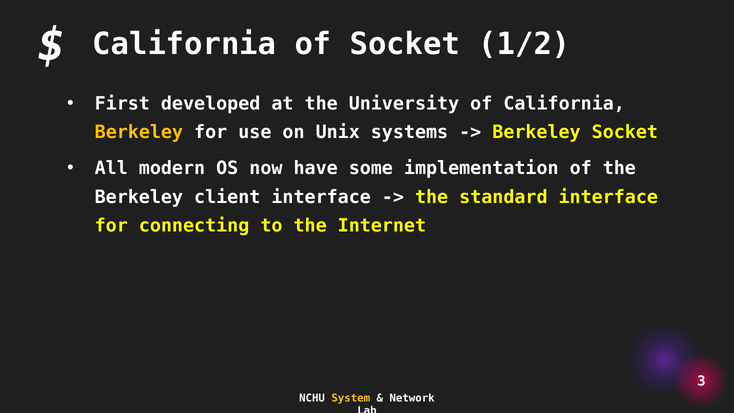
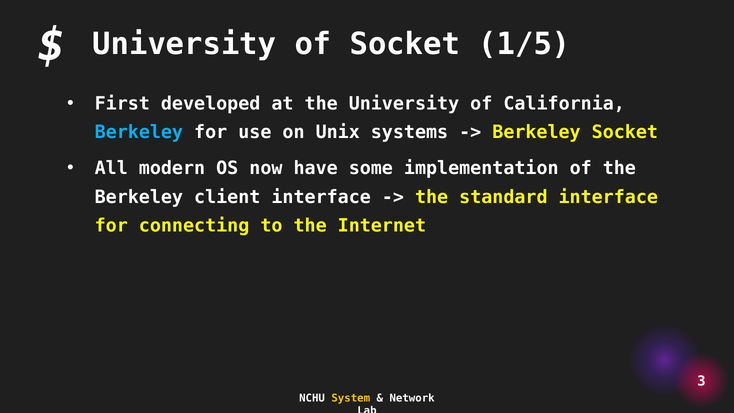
California at (184, 44): California -> University
1/2: 1/2 -> 1/5
Berkeley at (139, 132) colour: yellow -> light blue
